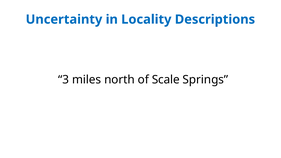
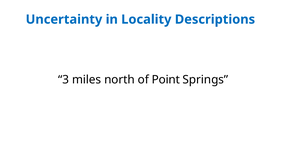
Scale: Scale -> Point
